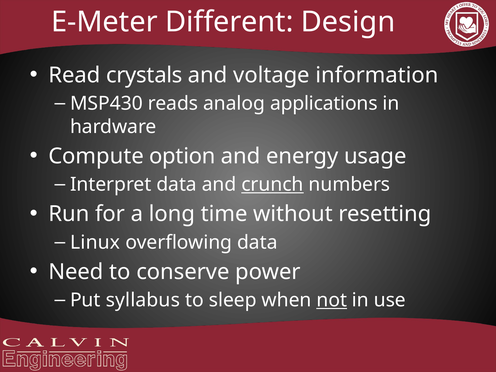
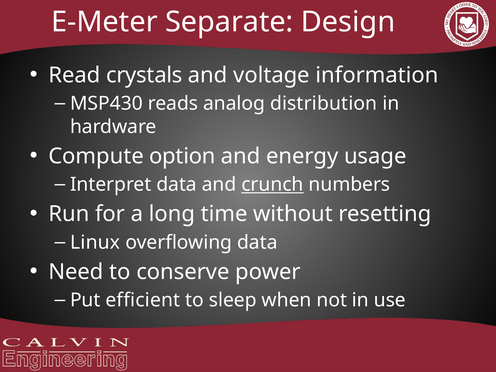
Different: Different -> Separate
applications: applications -> distribution
syllabus: syllabus -> efficient
not underline: present -> none
